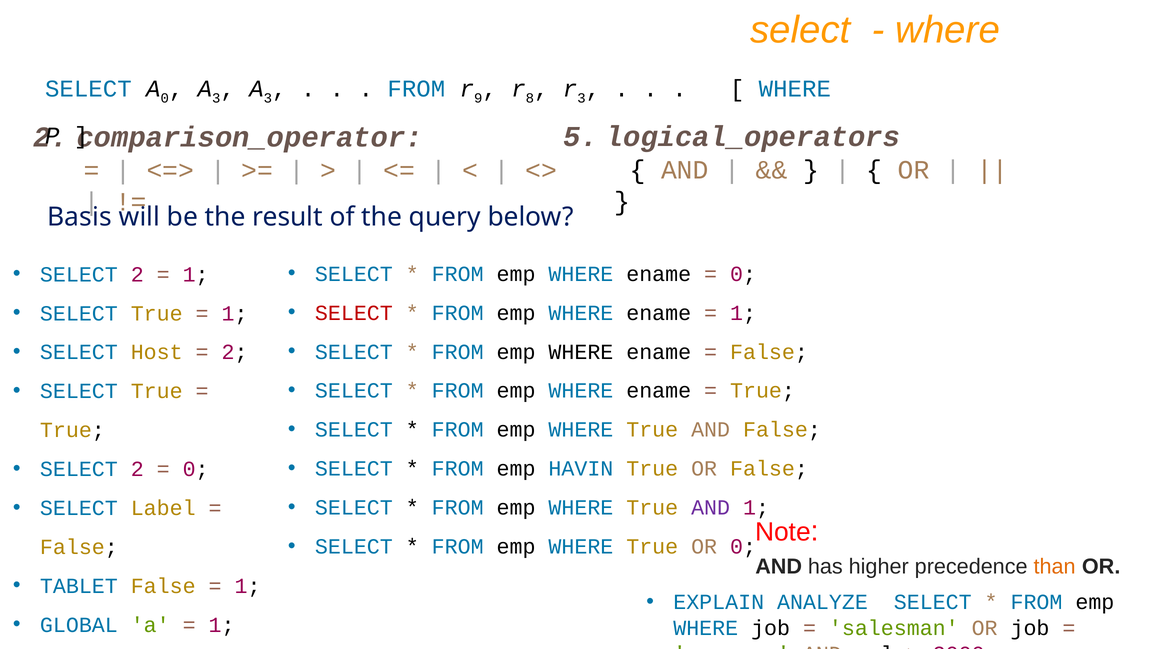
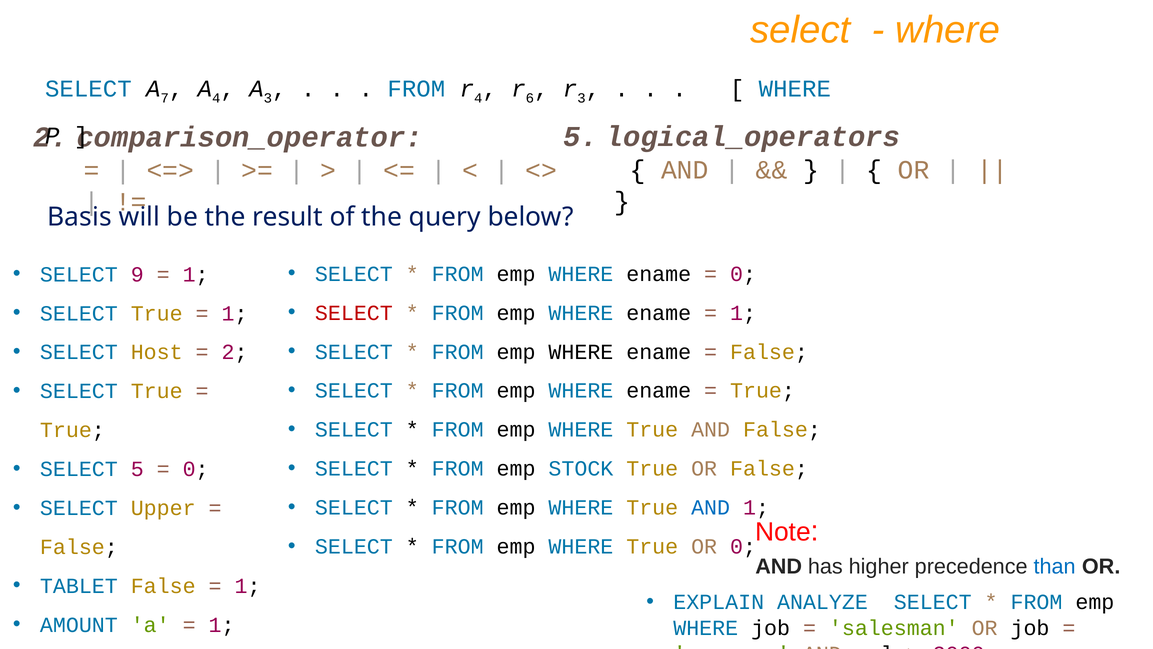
A 0: 0 -> 7
3 at (216, 98): 3 -> 4
9 at (478, 98): 9 -> 4
8: 8 -> 6
2 at (137, 274): 2 -> 9
HAVIN: HAVIN -> STOCK
2 at (137, 469): 2 -> 5
AND at (711, 507) colour: purple -> blue
Label: Label -> Upper
than colour: orange -> blue
GLOBAL: GLOBAL -> AMOUNT
